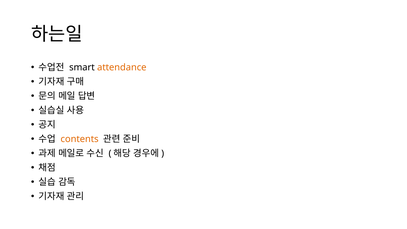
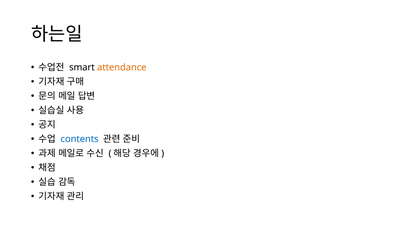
contents colour: orange -> blue
